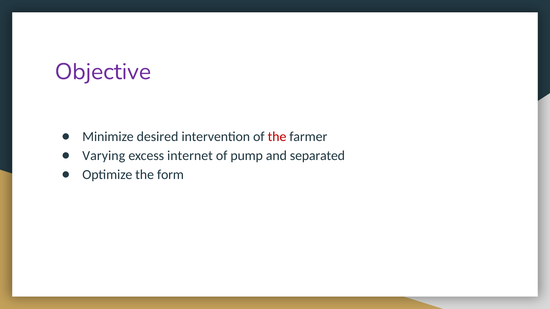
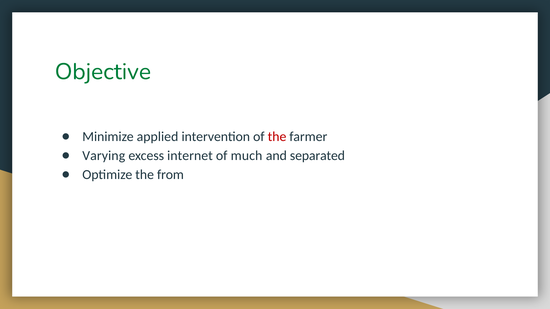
Objective colour: purple -> green
desired: desired -> applied
pump: pump -> much
form: form -> from
